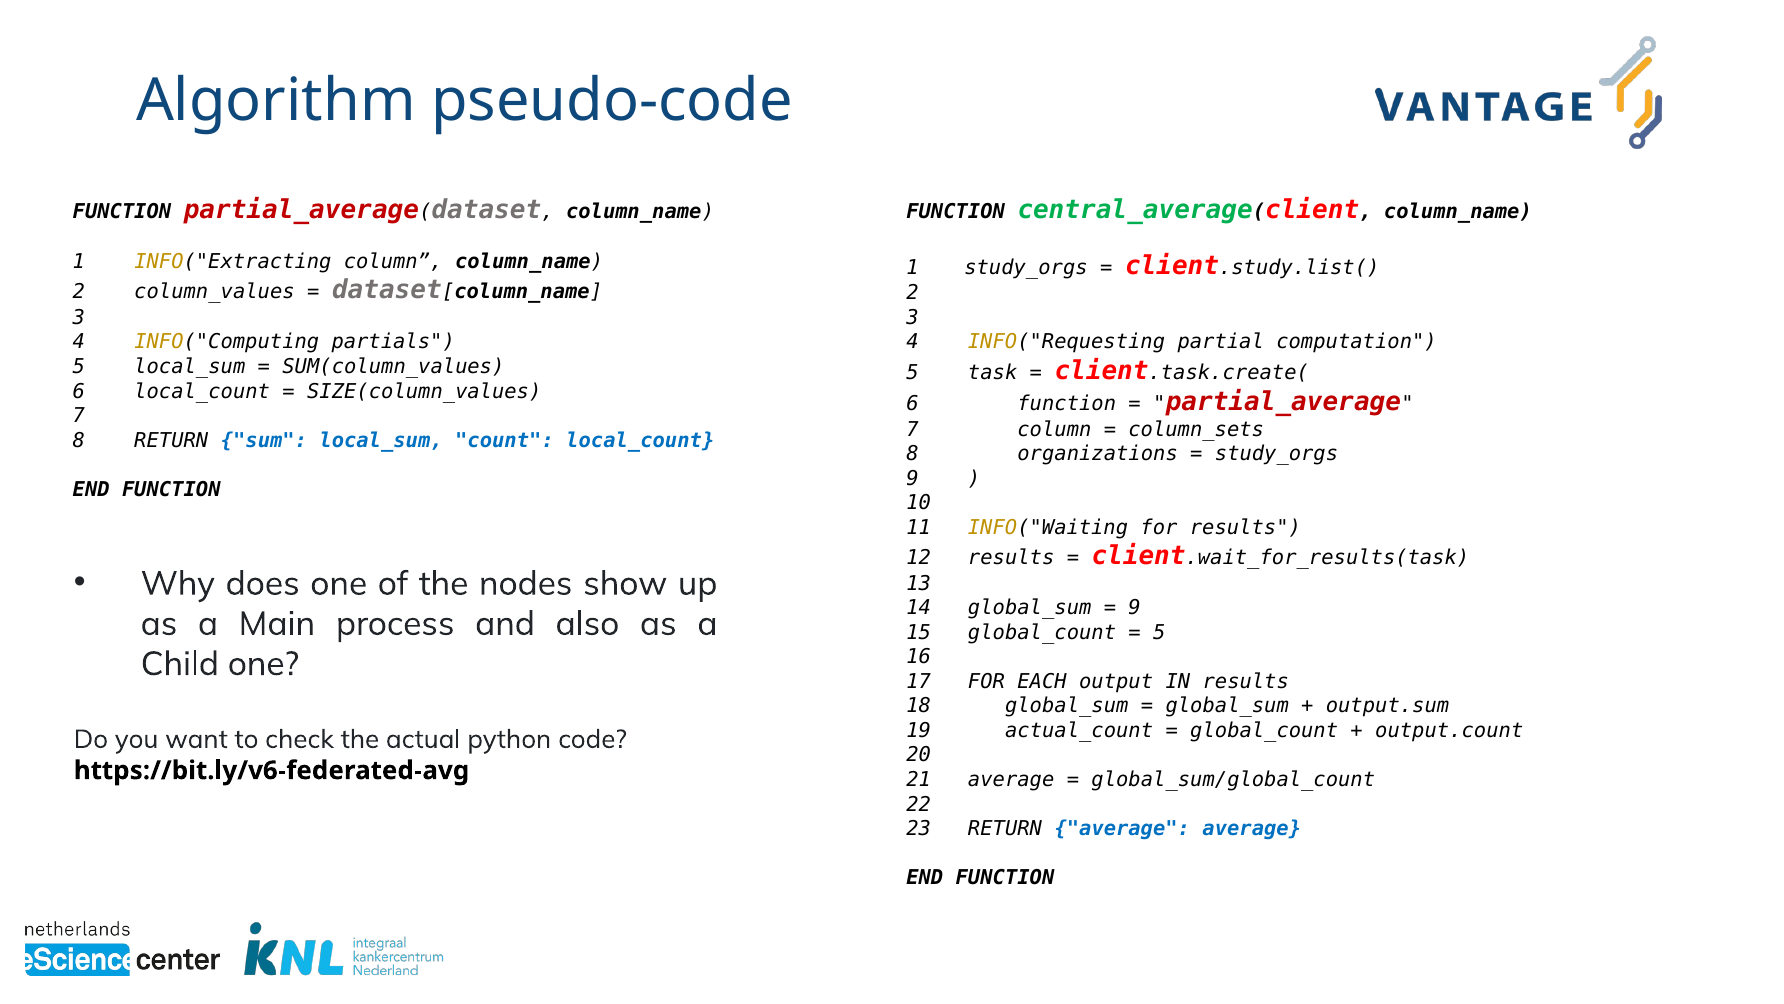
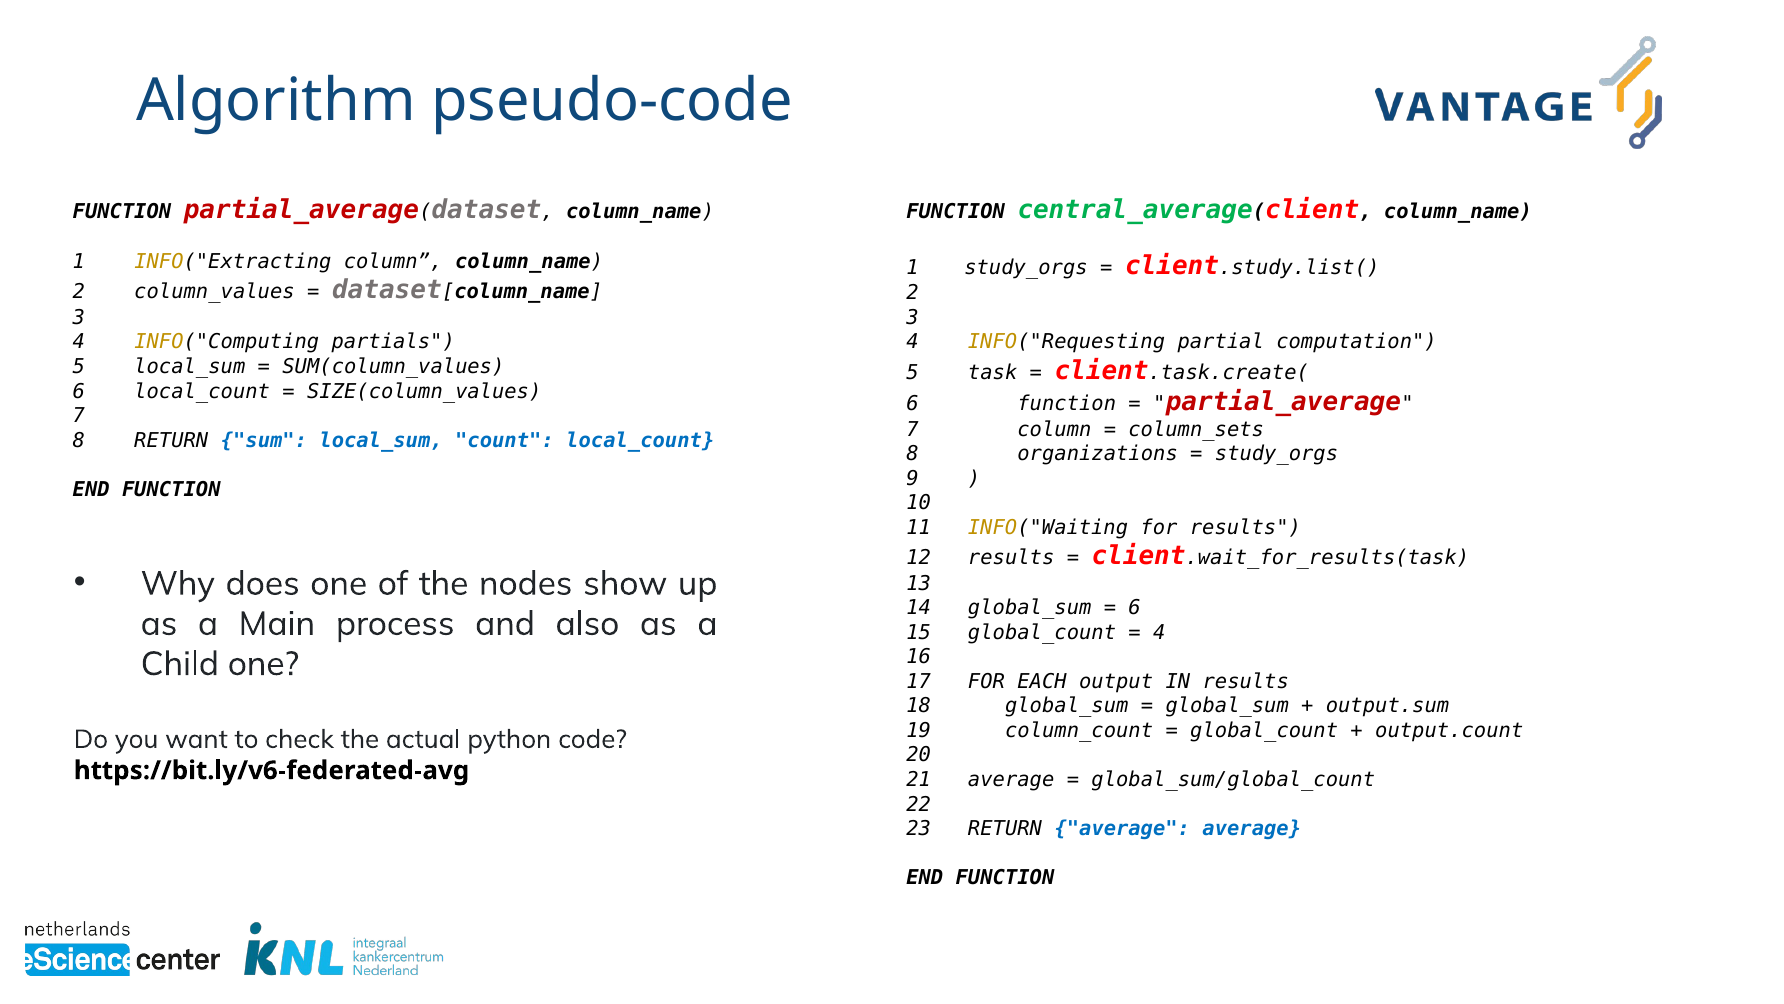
9 at (1134, 608): 9 -> 6
5 at (1159, 632): 5 -> 4
actual_count: actual_count -> column_count
